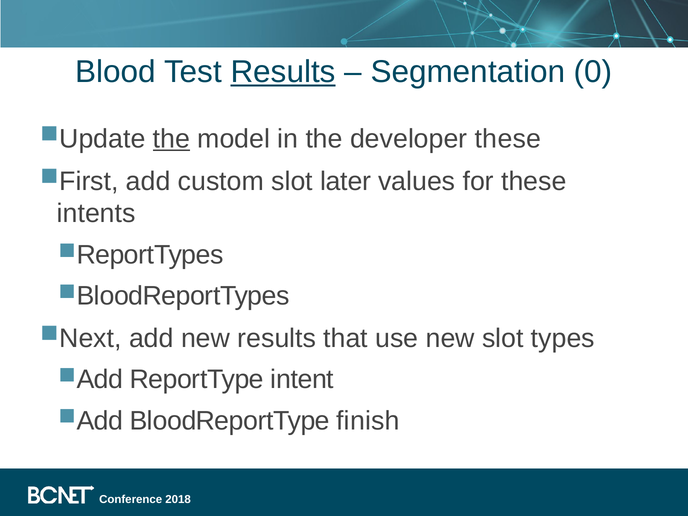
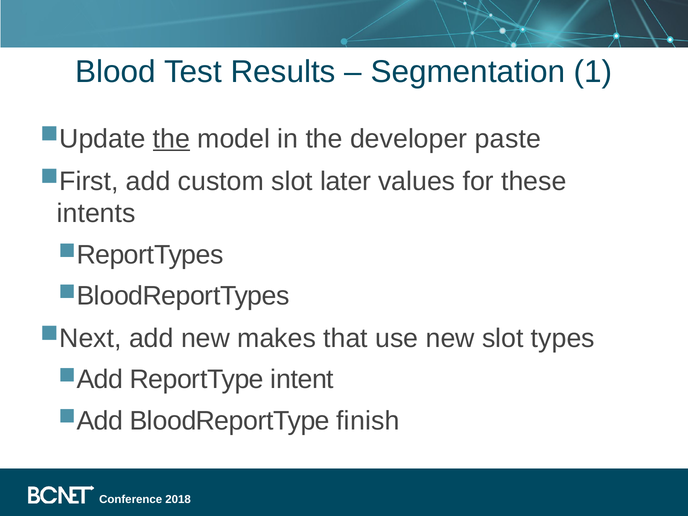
Results at (283, 72) underline: present -> none
0: 0 -> 1
developer these: these -> paste
new results: results -> makes
